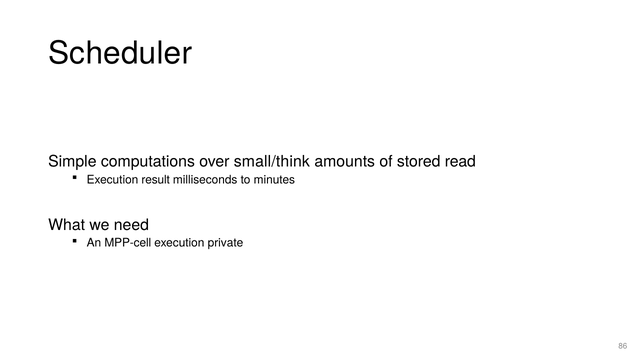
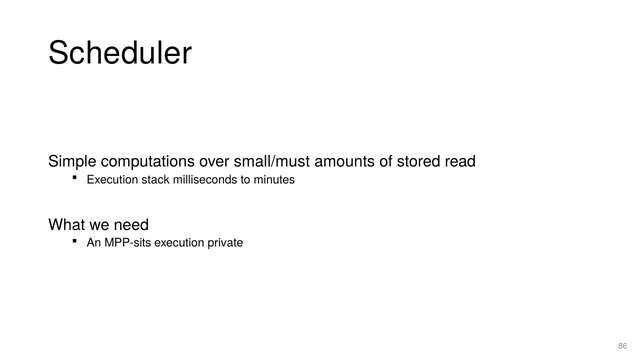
small/think: small/think -> small/must
result: result -> stack
MPP-cell: MPP-cell -> MPP-sits
